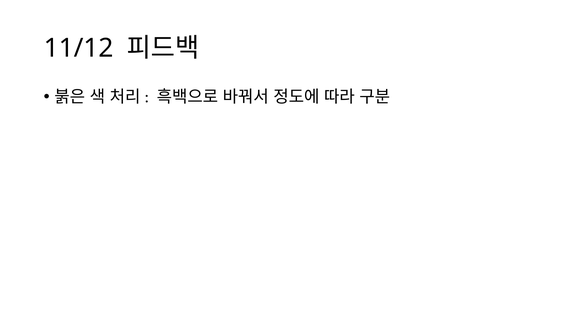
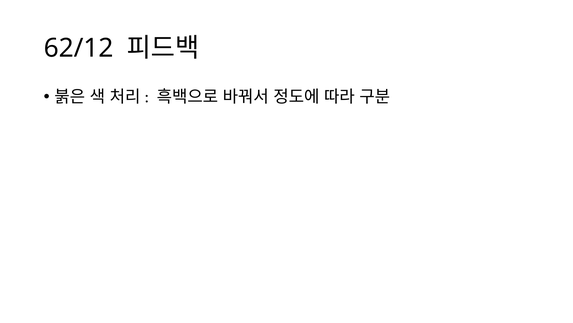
11/12: 11/12 -> 62/12
